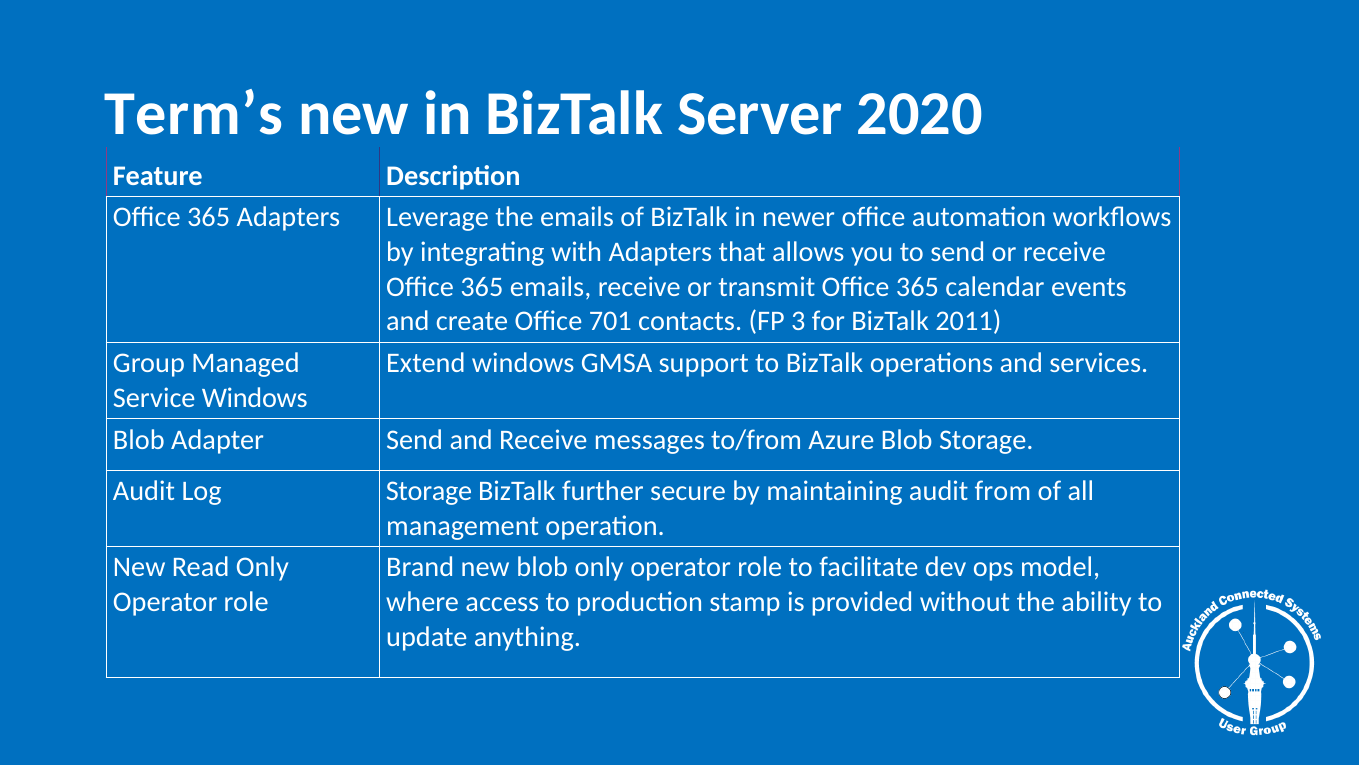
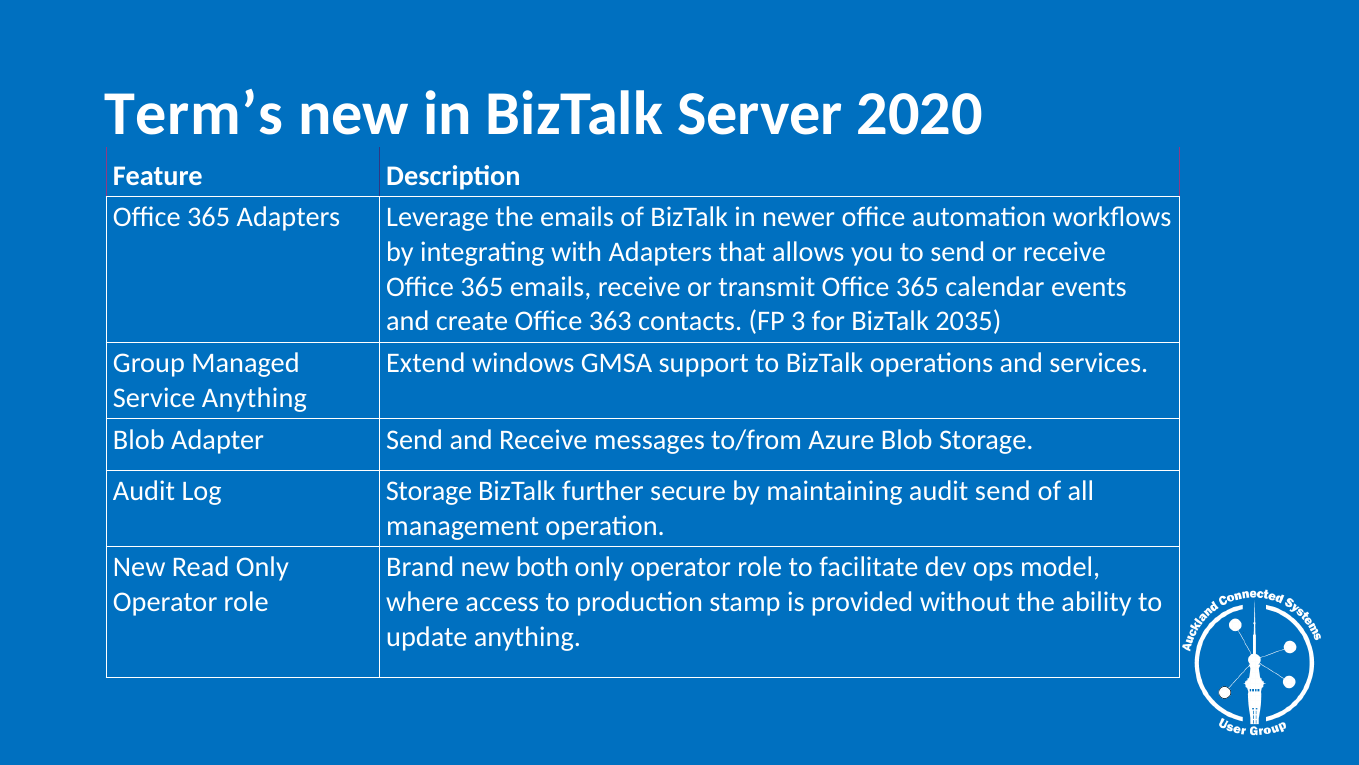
701: 701 -> 363
2011: 2011 -> 2035
Service Windows: Windows -> Anything
audit from: from -> send
new blob: blob -> both
